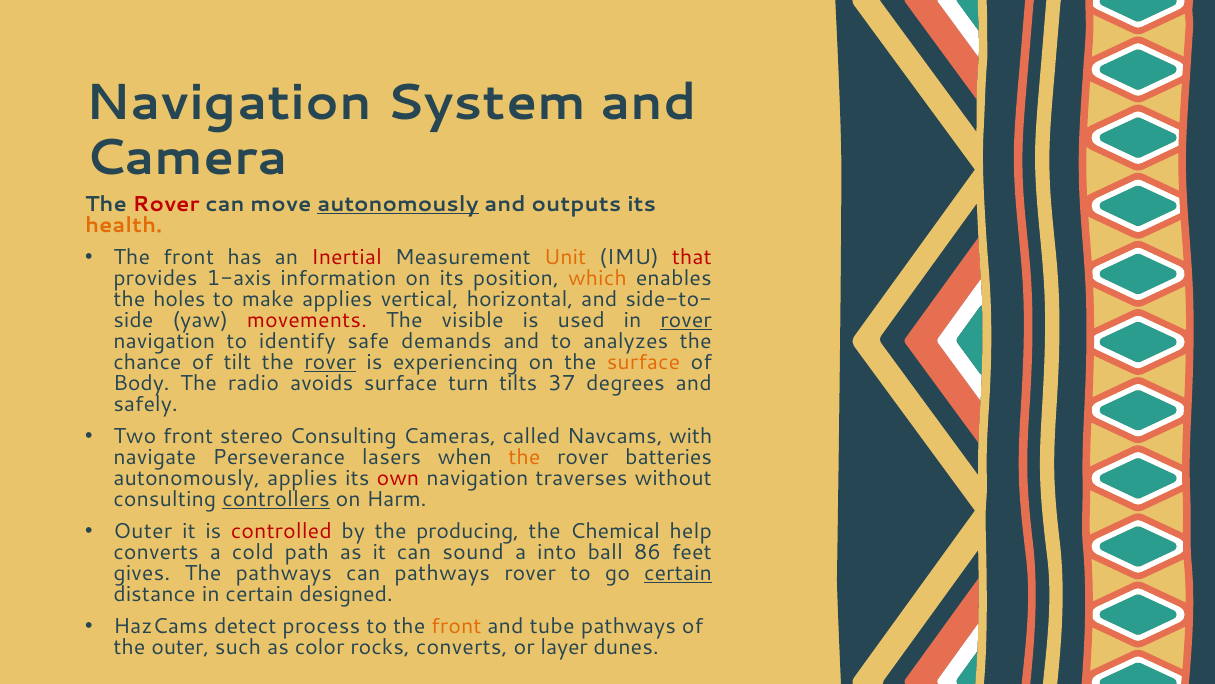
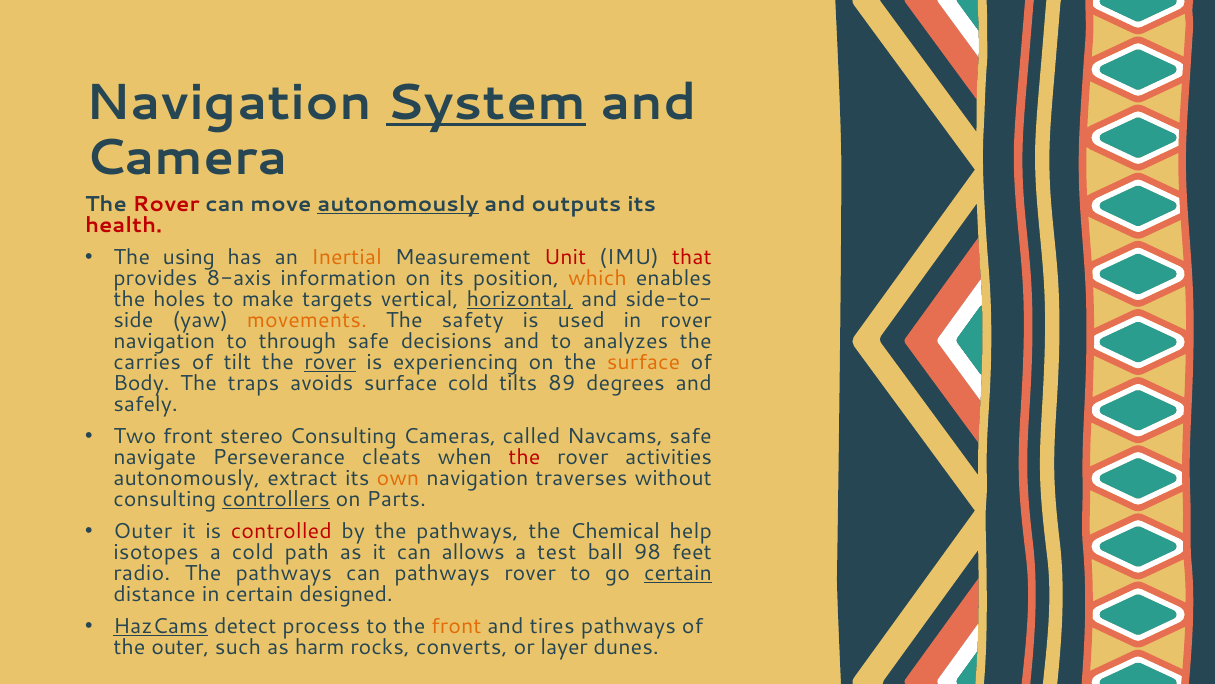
System underline: none -> present
health colour: orange -> red
front at (189, 257): front -> using
Inertial colour: red -> orange
Unit colour: orange -> red
1-axis: 1-axis -> 8-axis
make applies: applies -> targets
horizontal underline: none -> present
movements colour: red -> orange
visible: visible -> safety
rover at (686, 320) underline: present -> none
identify: identify -> through
demands: demands -> decisions
chance: chance -> carries
radio: radio -> traps
surface turn: turn -> cold
37: 37 -> 89
Navcams with: with -> safe
lasers: lasers -> cleats
the at (524, 457) colour: orange -> red
batteries: batteries -> activities
autonomously applies: applies -> extract
own colour: red -> orange
Harm: Harm -> Parts
by the producing: producing -> pathways
converts at (156, 552): converts -> isotopes
sound: sound -> allows
into: into -> test
86: 86 -> 98
gives: gives -> radio
HazCams underline: none -> present
tube: tube -> tires
color: color -> harm
